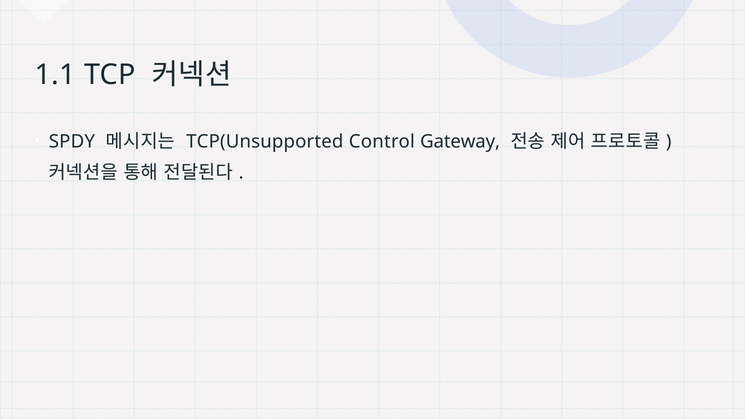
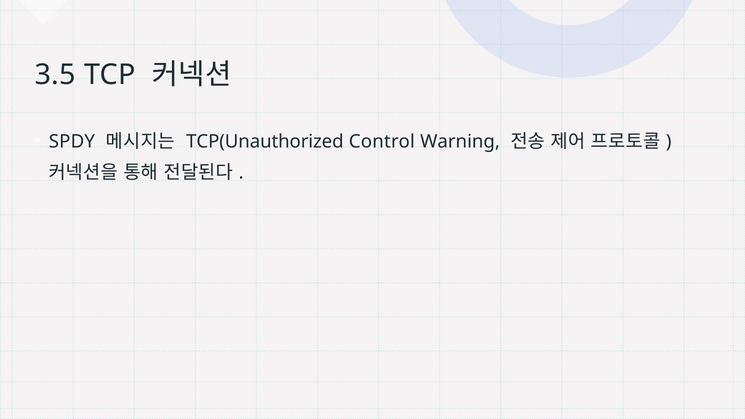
1.1: 1.1 -> 3.5
TCP(Unsupported: TCP(Unsupported -> TCP(Unauthorized
Gateway: Gateway -> Warning
